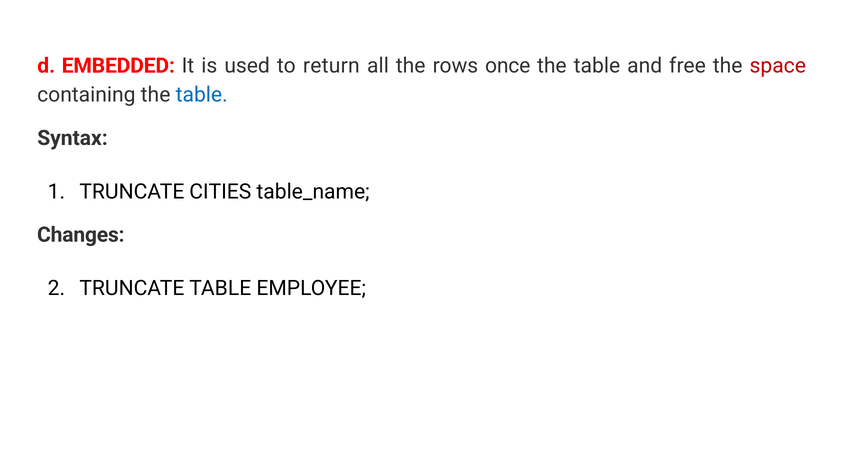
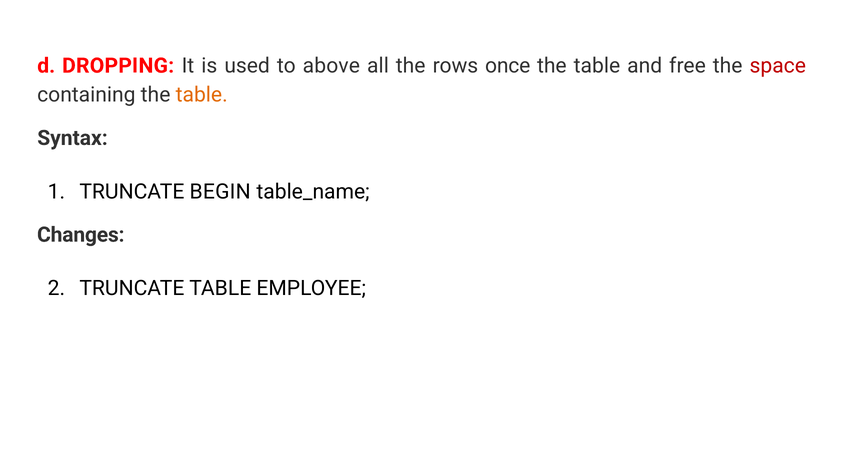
EMBEDDED: EMBEDDED -> DROPPING
return: return -> above
table at (202, 95) colour: blue -> orange
CITIES: CITIES -> BEGIN
